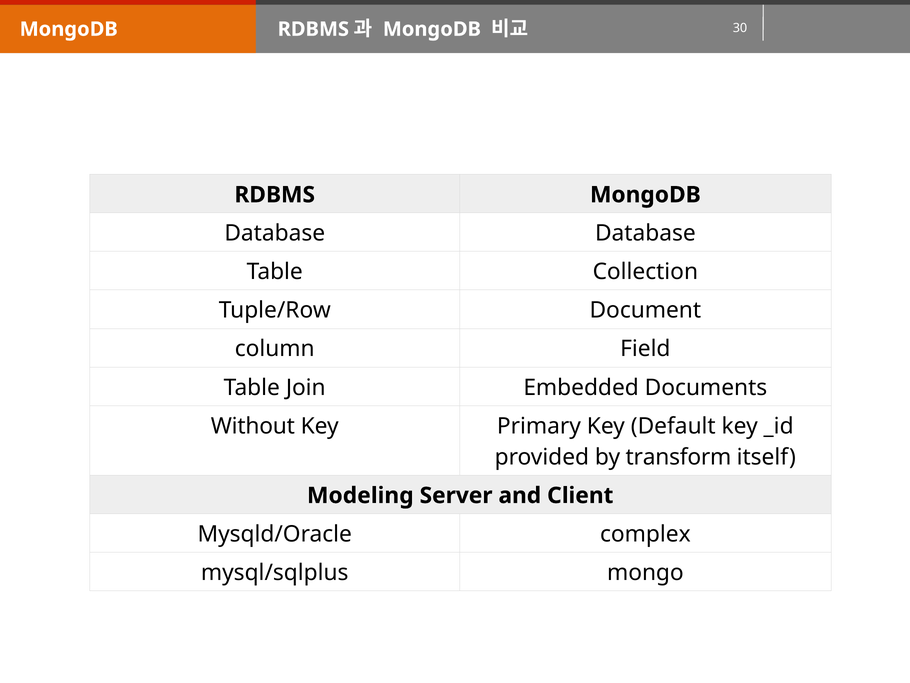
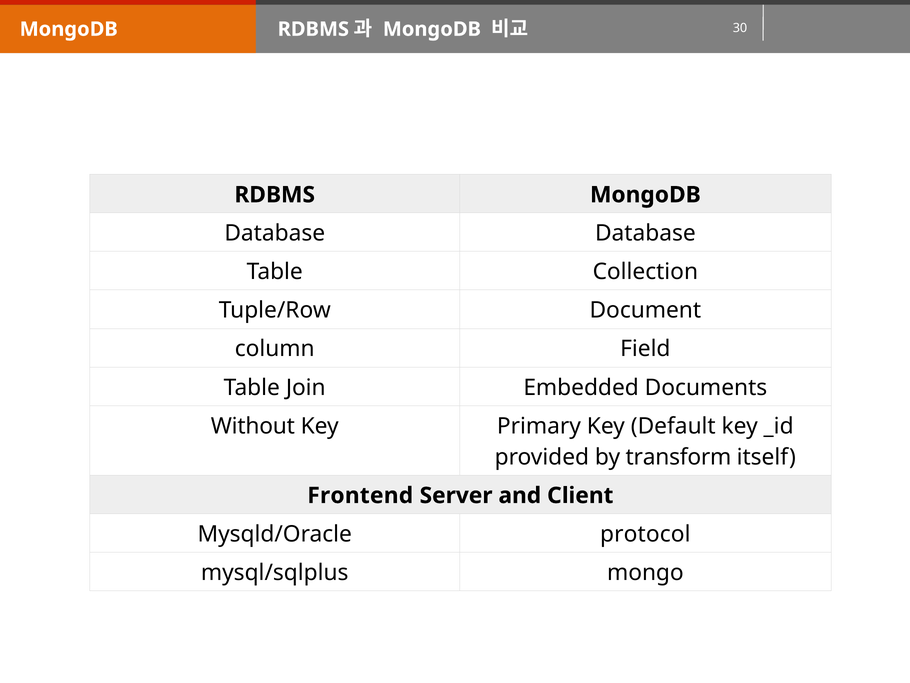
Modeling: Modeling -> Frontend
complex: complex -> protocol
